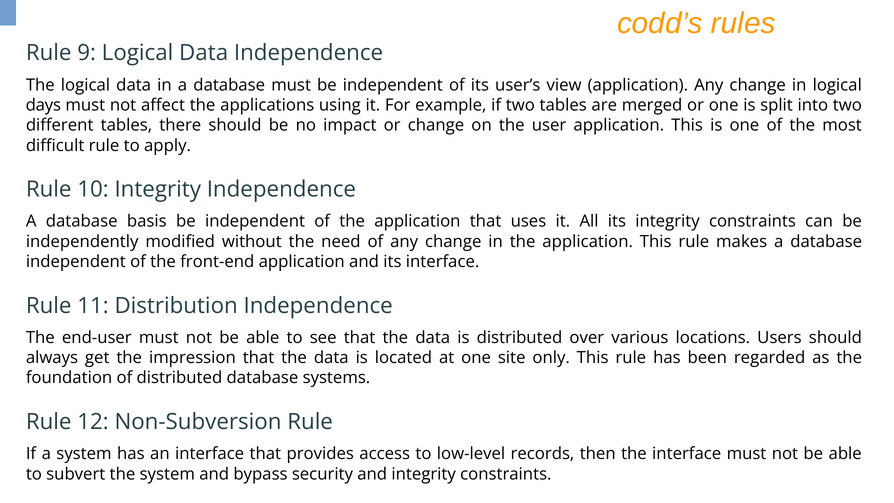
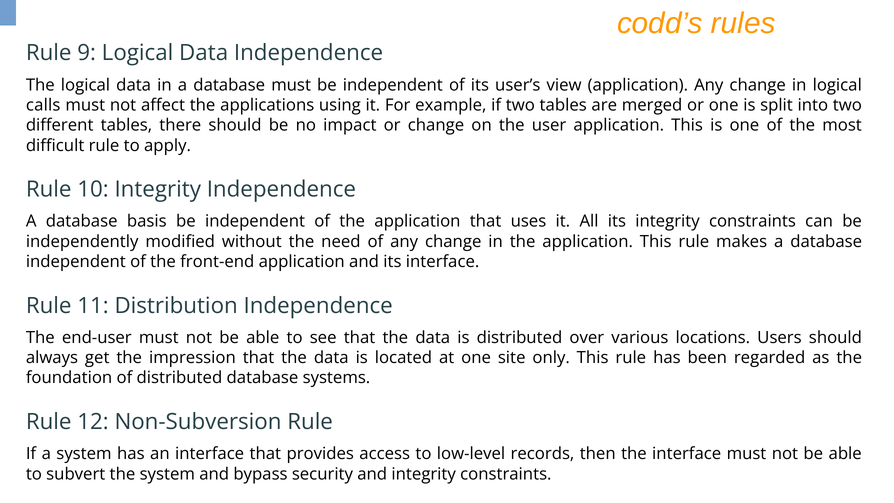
days: days -> calls
